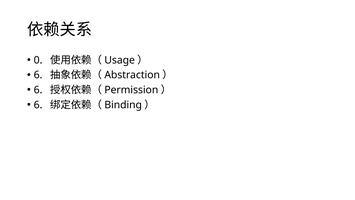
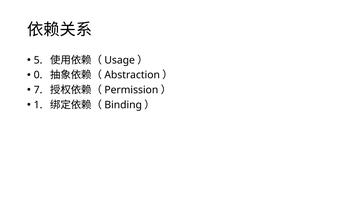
0: 0 -> 5
6 at (38, 75): 6 -> 0
6 at (38, 90): 6 -> 7
6 at (38, 105): 6 -> 1
